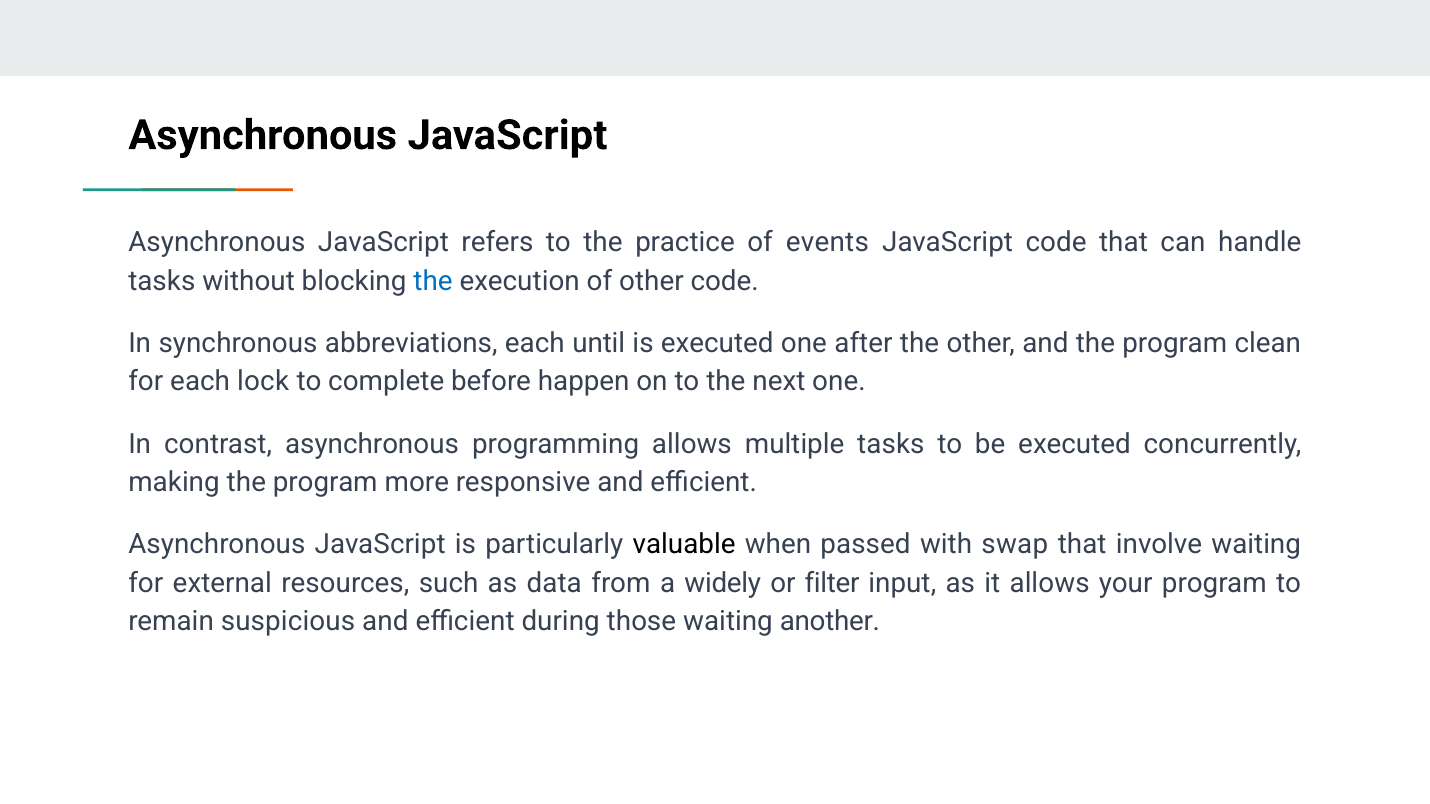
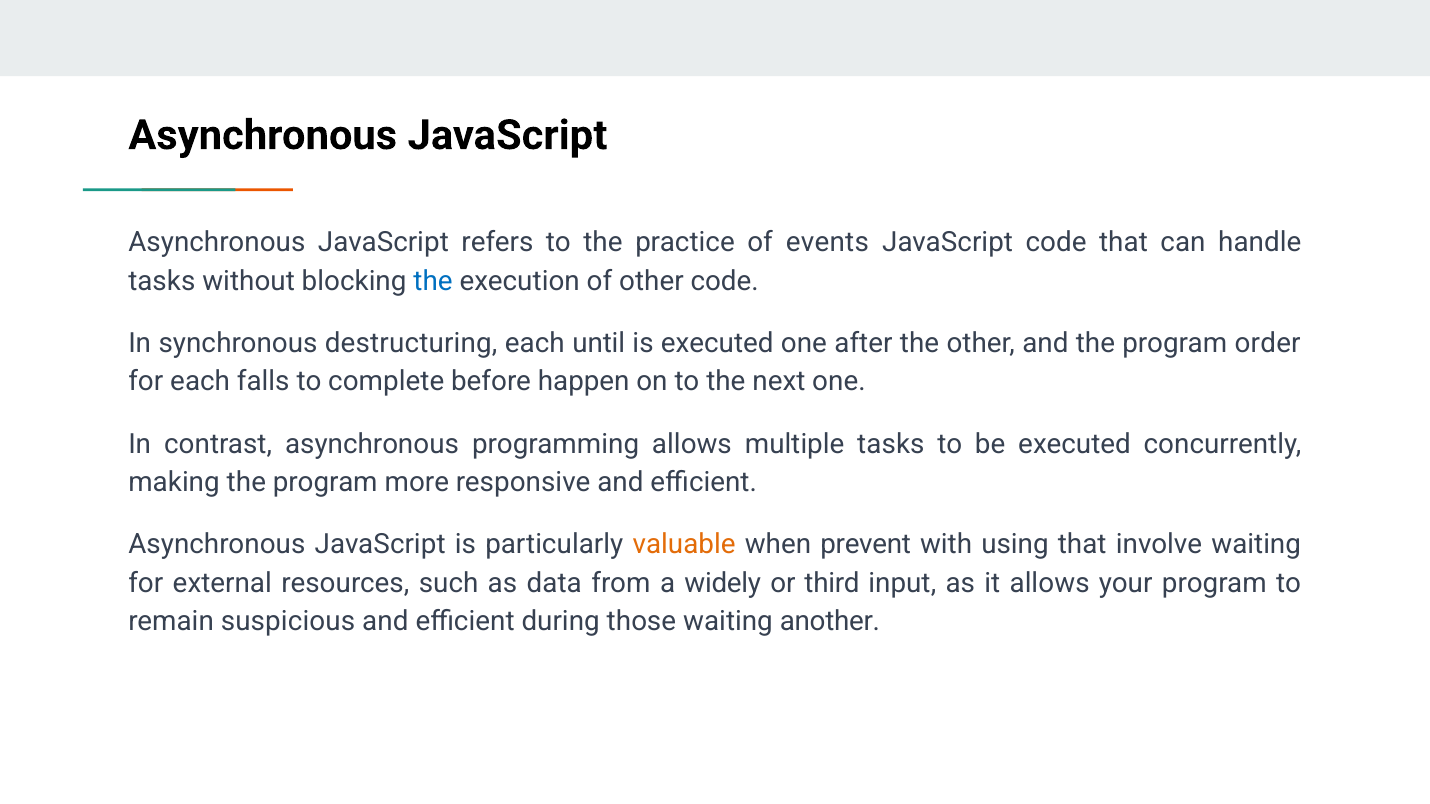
abbreviations: abbreviations -> destructuring
clean: clean -> order
lock: lock -> falls
valuable colour: black -> orange
passed: passed -> prevent
swap: swap -> using
filter: filter -> third
